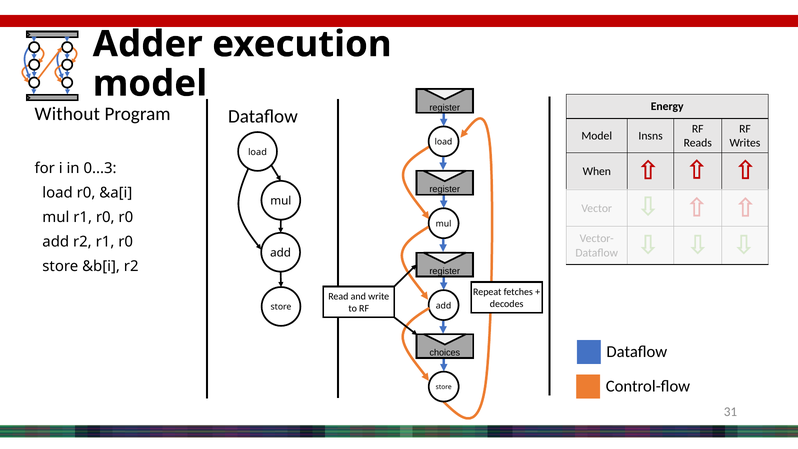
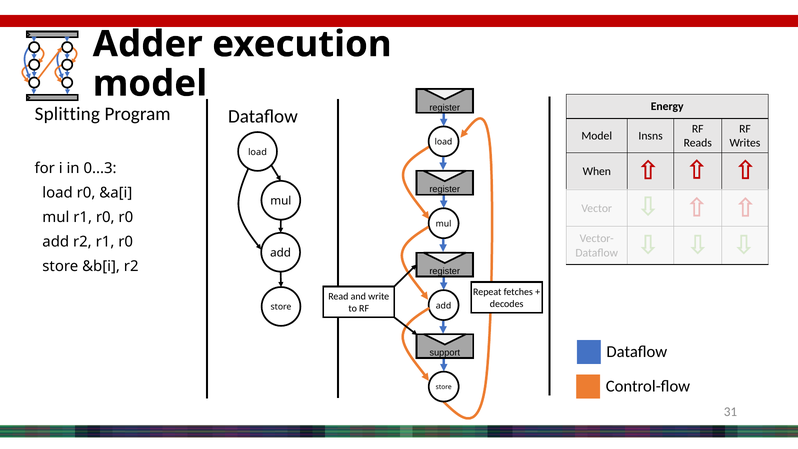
Without: Without -> Splitting
choices: choices -> support
